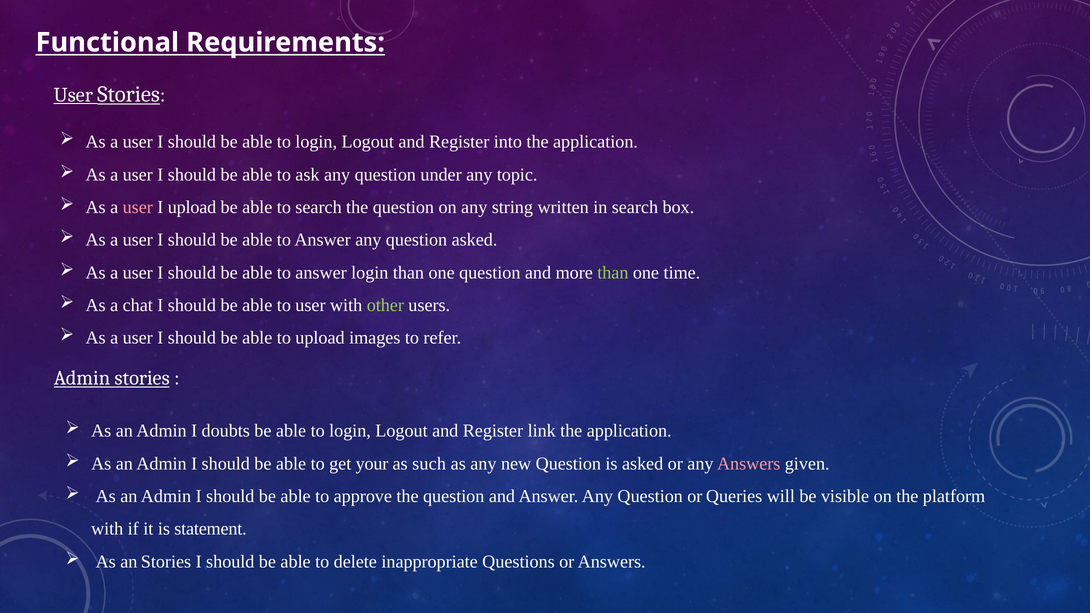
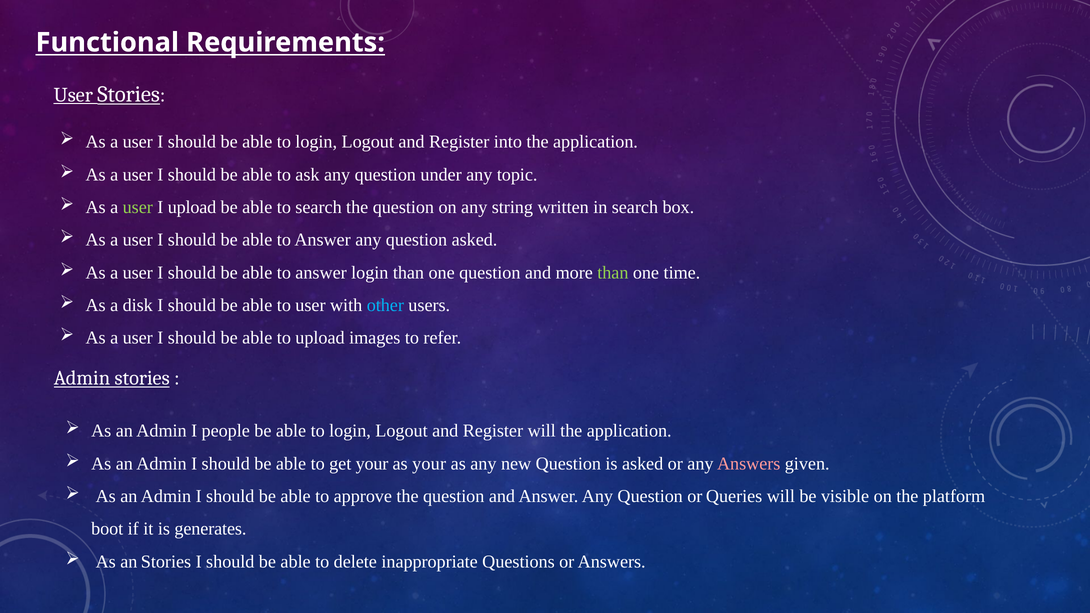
user at (138, 207) colour: pink -> light green
chat: chat -> disk
other colour: light green -> light blue
doubts: doubts -> people
Register link: link -> will
as such: such -> your
with at (107, 529): with -> boot
statement: statement -> generates
